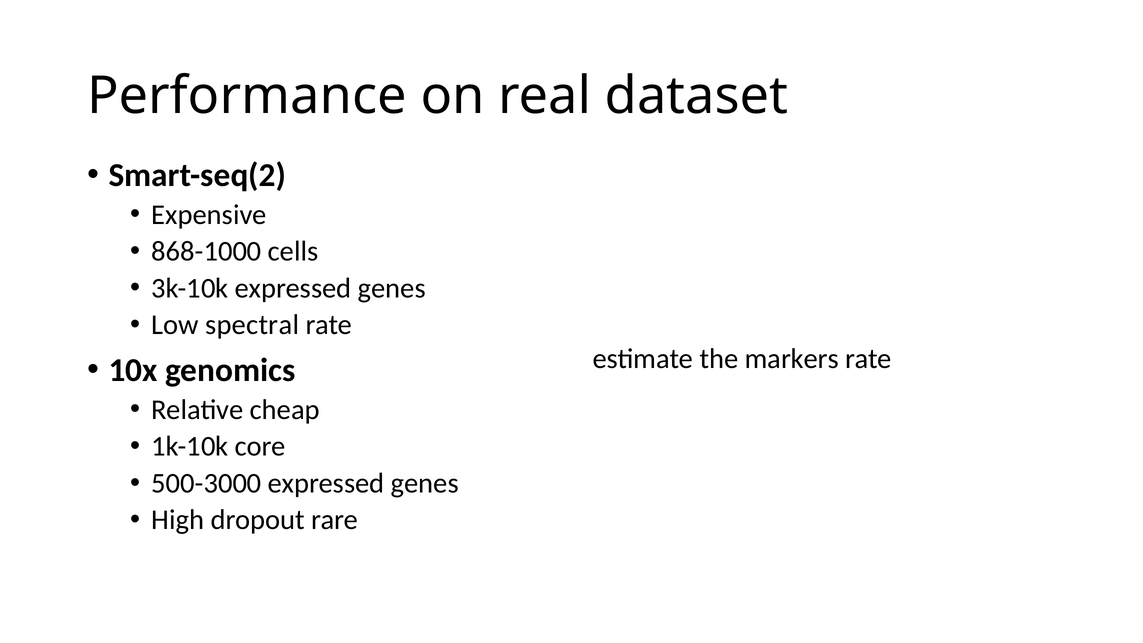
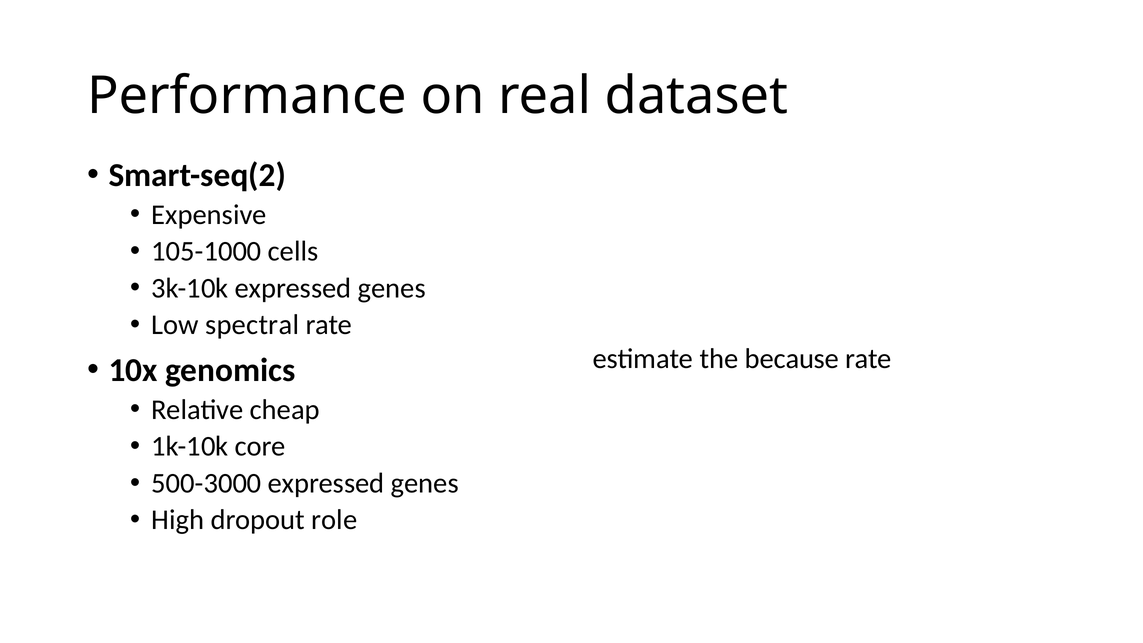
868-1000: 868-1000 -> 105-1000
markers: markers -> because
rare: rare -> role
